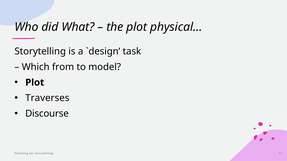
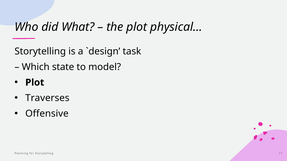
from: from -> state
Discourse: Discourse -> Offensive
